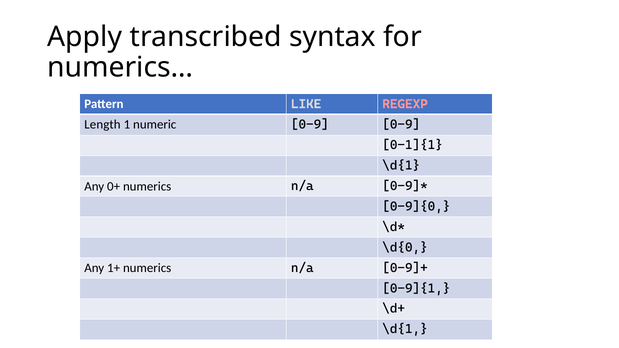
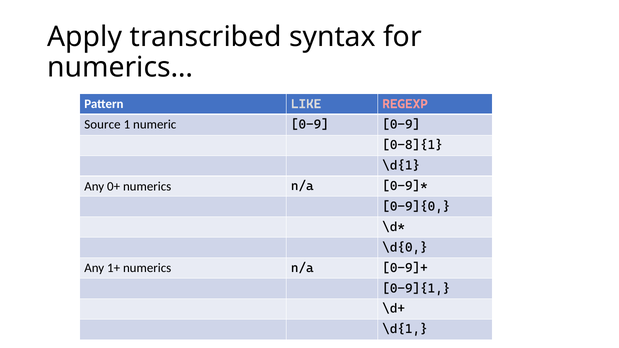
Length: Length -> Source
0-1]{1: 0-1]{1 -> 0-8]{1
